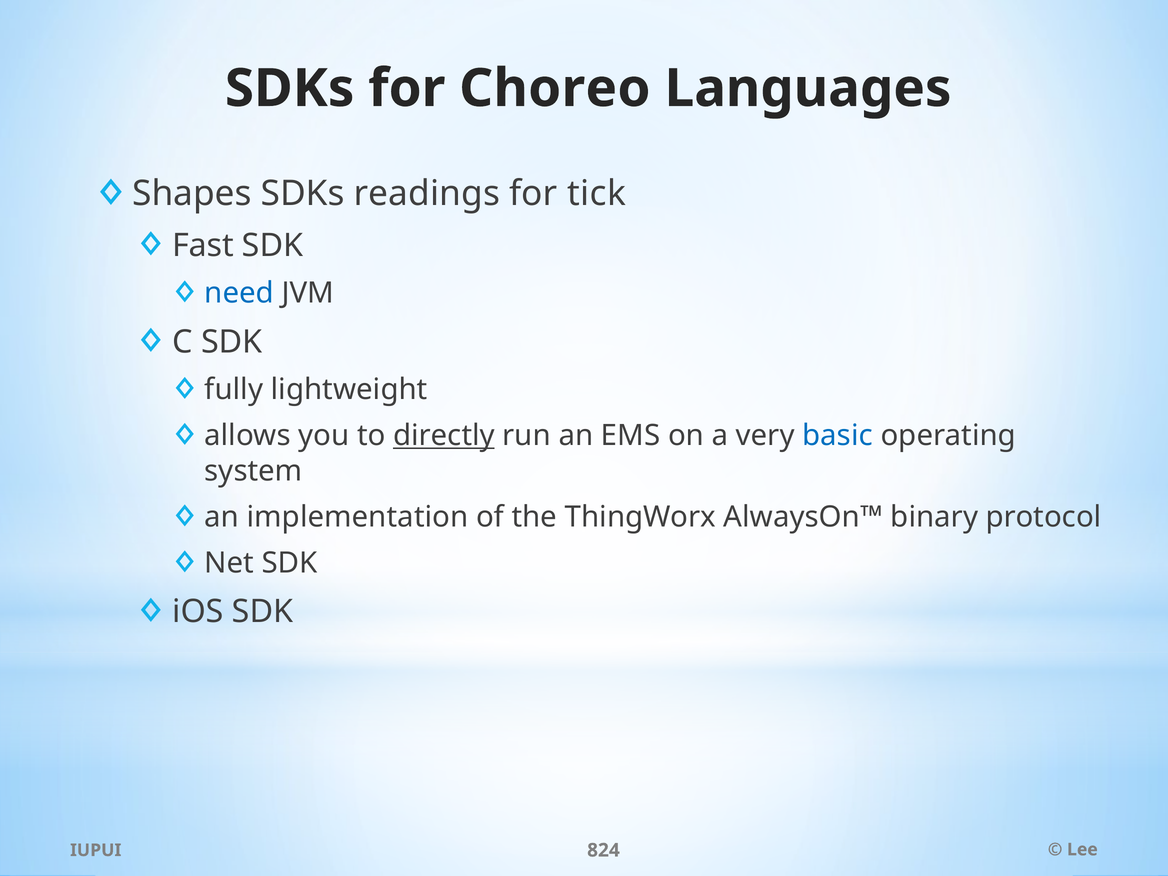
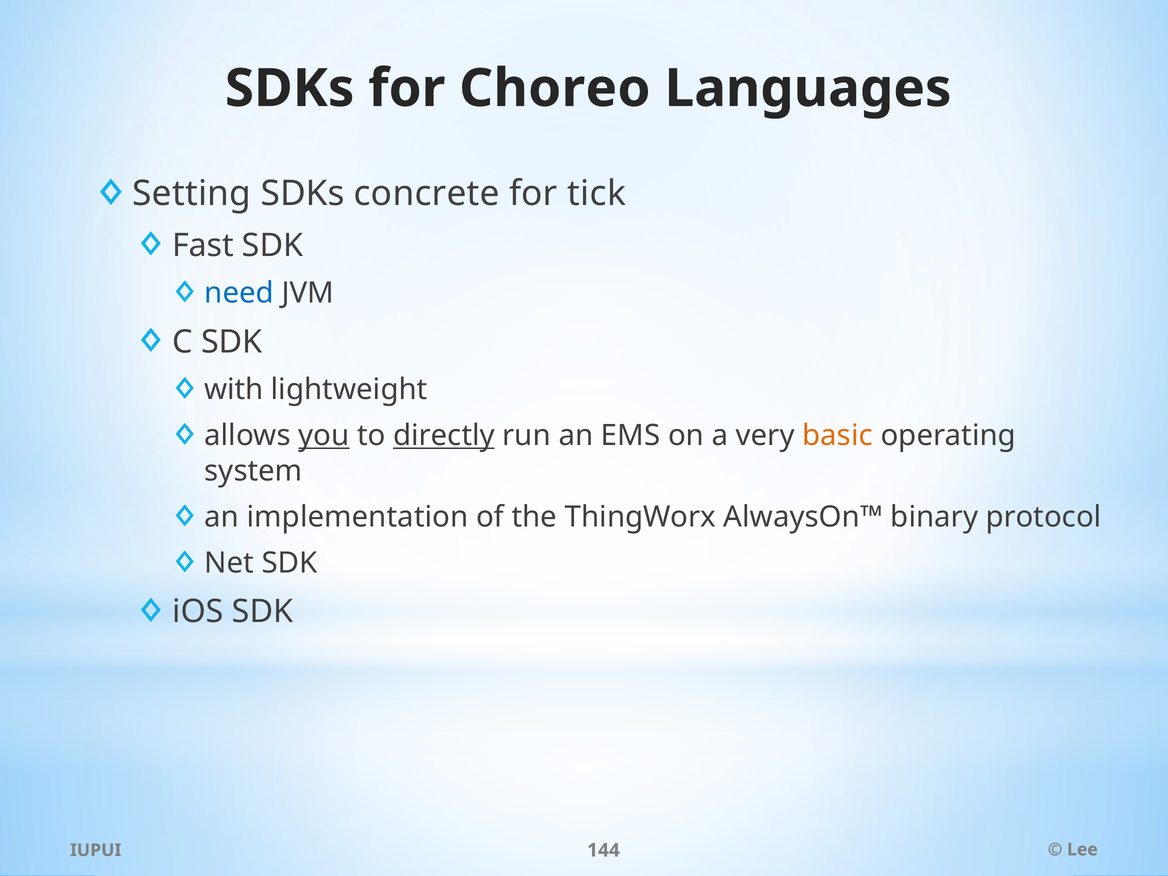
Shapes: Shapes -> Setting
readings: readings -> concrete
fully: fully -> with
you underline: none -> present
basic colour: blue -> orange
824: 824 -> 144
